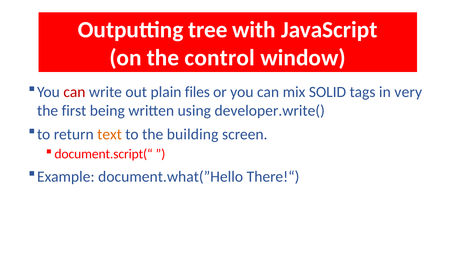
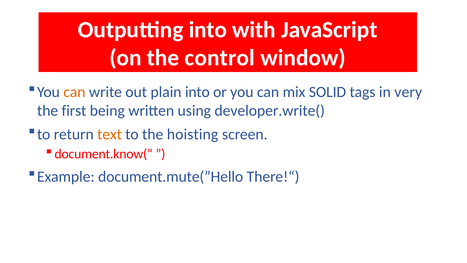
Outputting tree: tree -> into
can at (74, 92) colour: red -> orange
plain files: files -> into
building: building -> hoisting
document.script(“: document.script(“ -> document.know(“
document.what(”Hello: document.what(”Hello -> document.mute(”Hello
